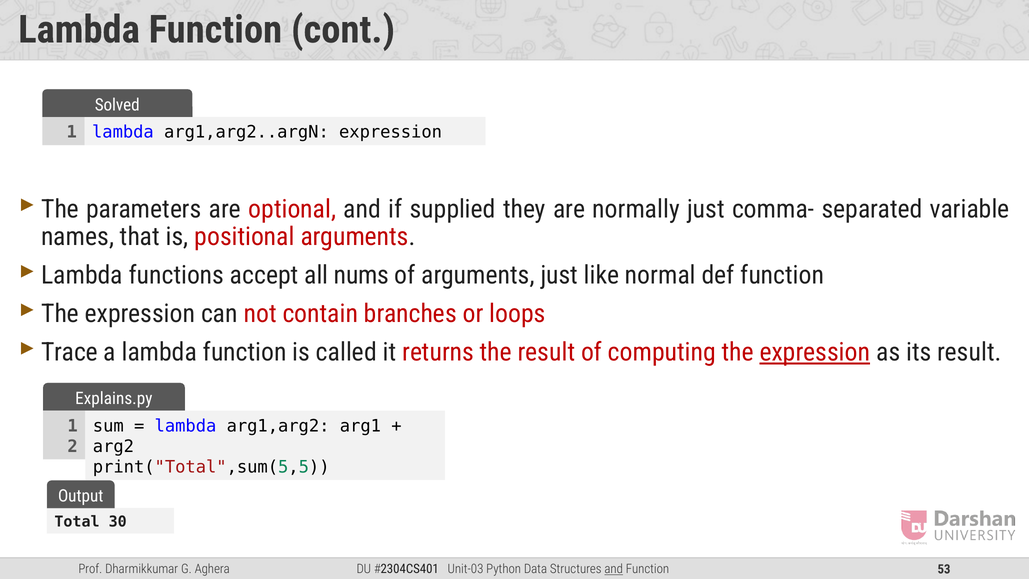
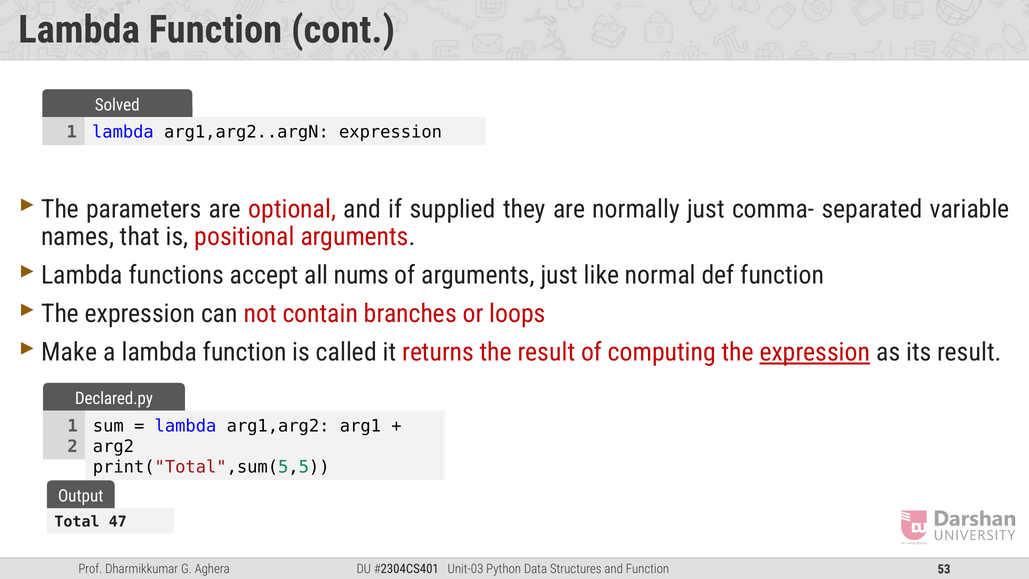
Trace: Trace -> Make
Explains.py: Explains.py -> Declared.py
30: 30 -> 47
and at (614, 569) underline: present -> none
